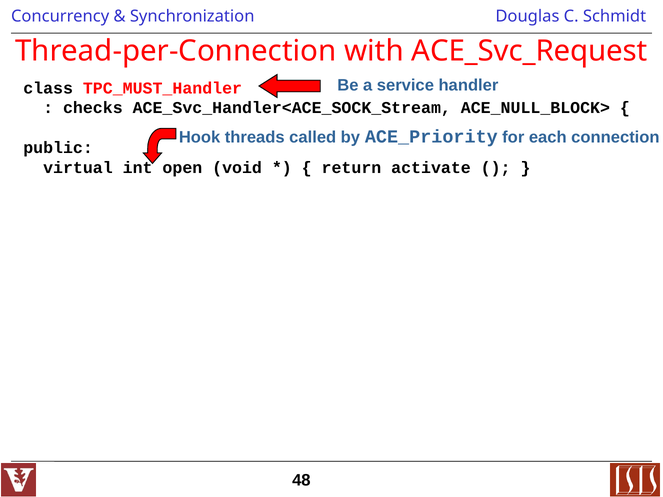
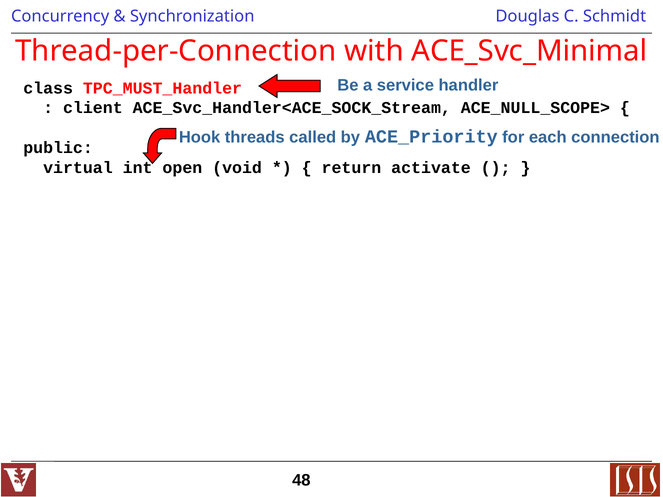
ACE_Svc_Request: ACE_Svc_Request -> ACE_Svc_Minimal
checks: checks -> client
ACE_NULL_BLOCK>: ACE_NULL_BLOCK> -> ACE_NULL_SCOPE>
